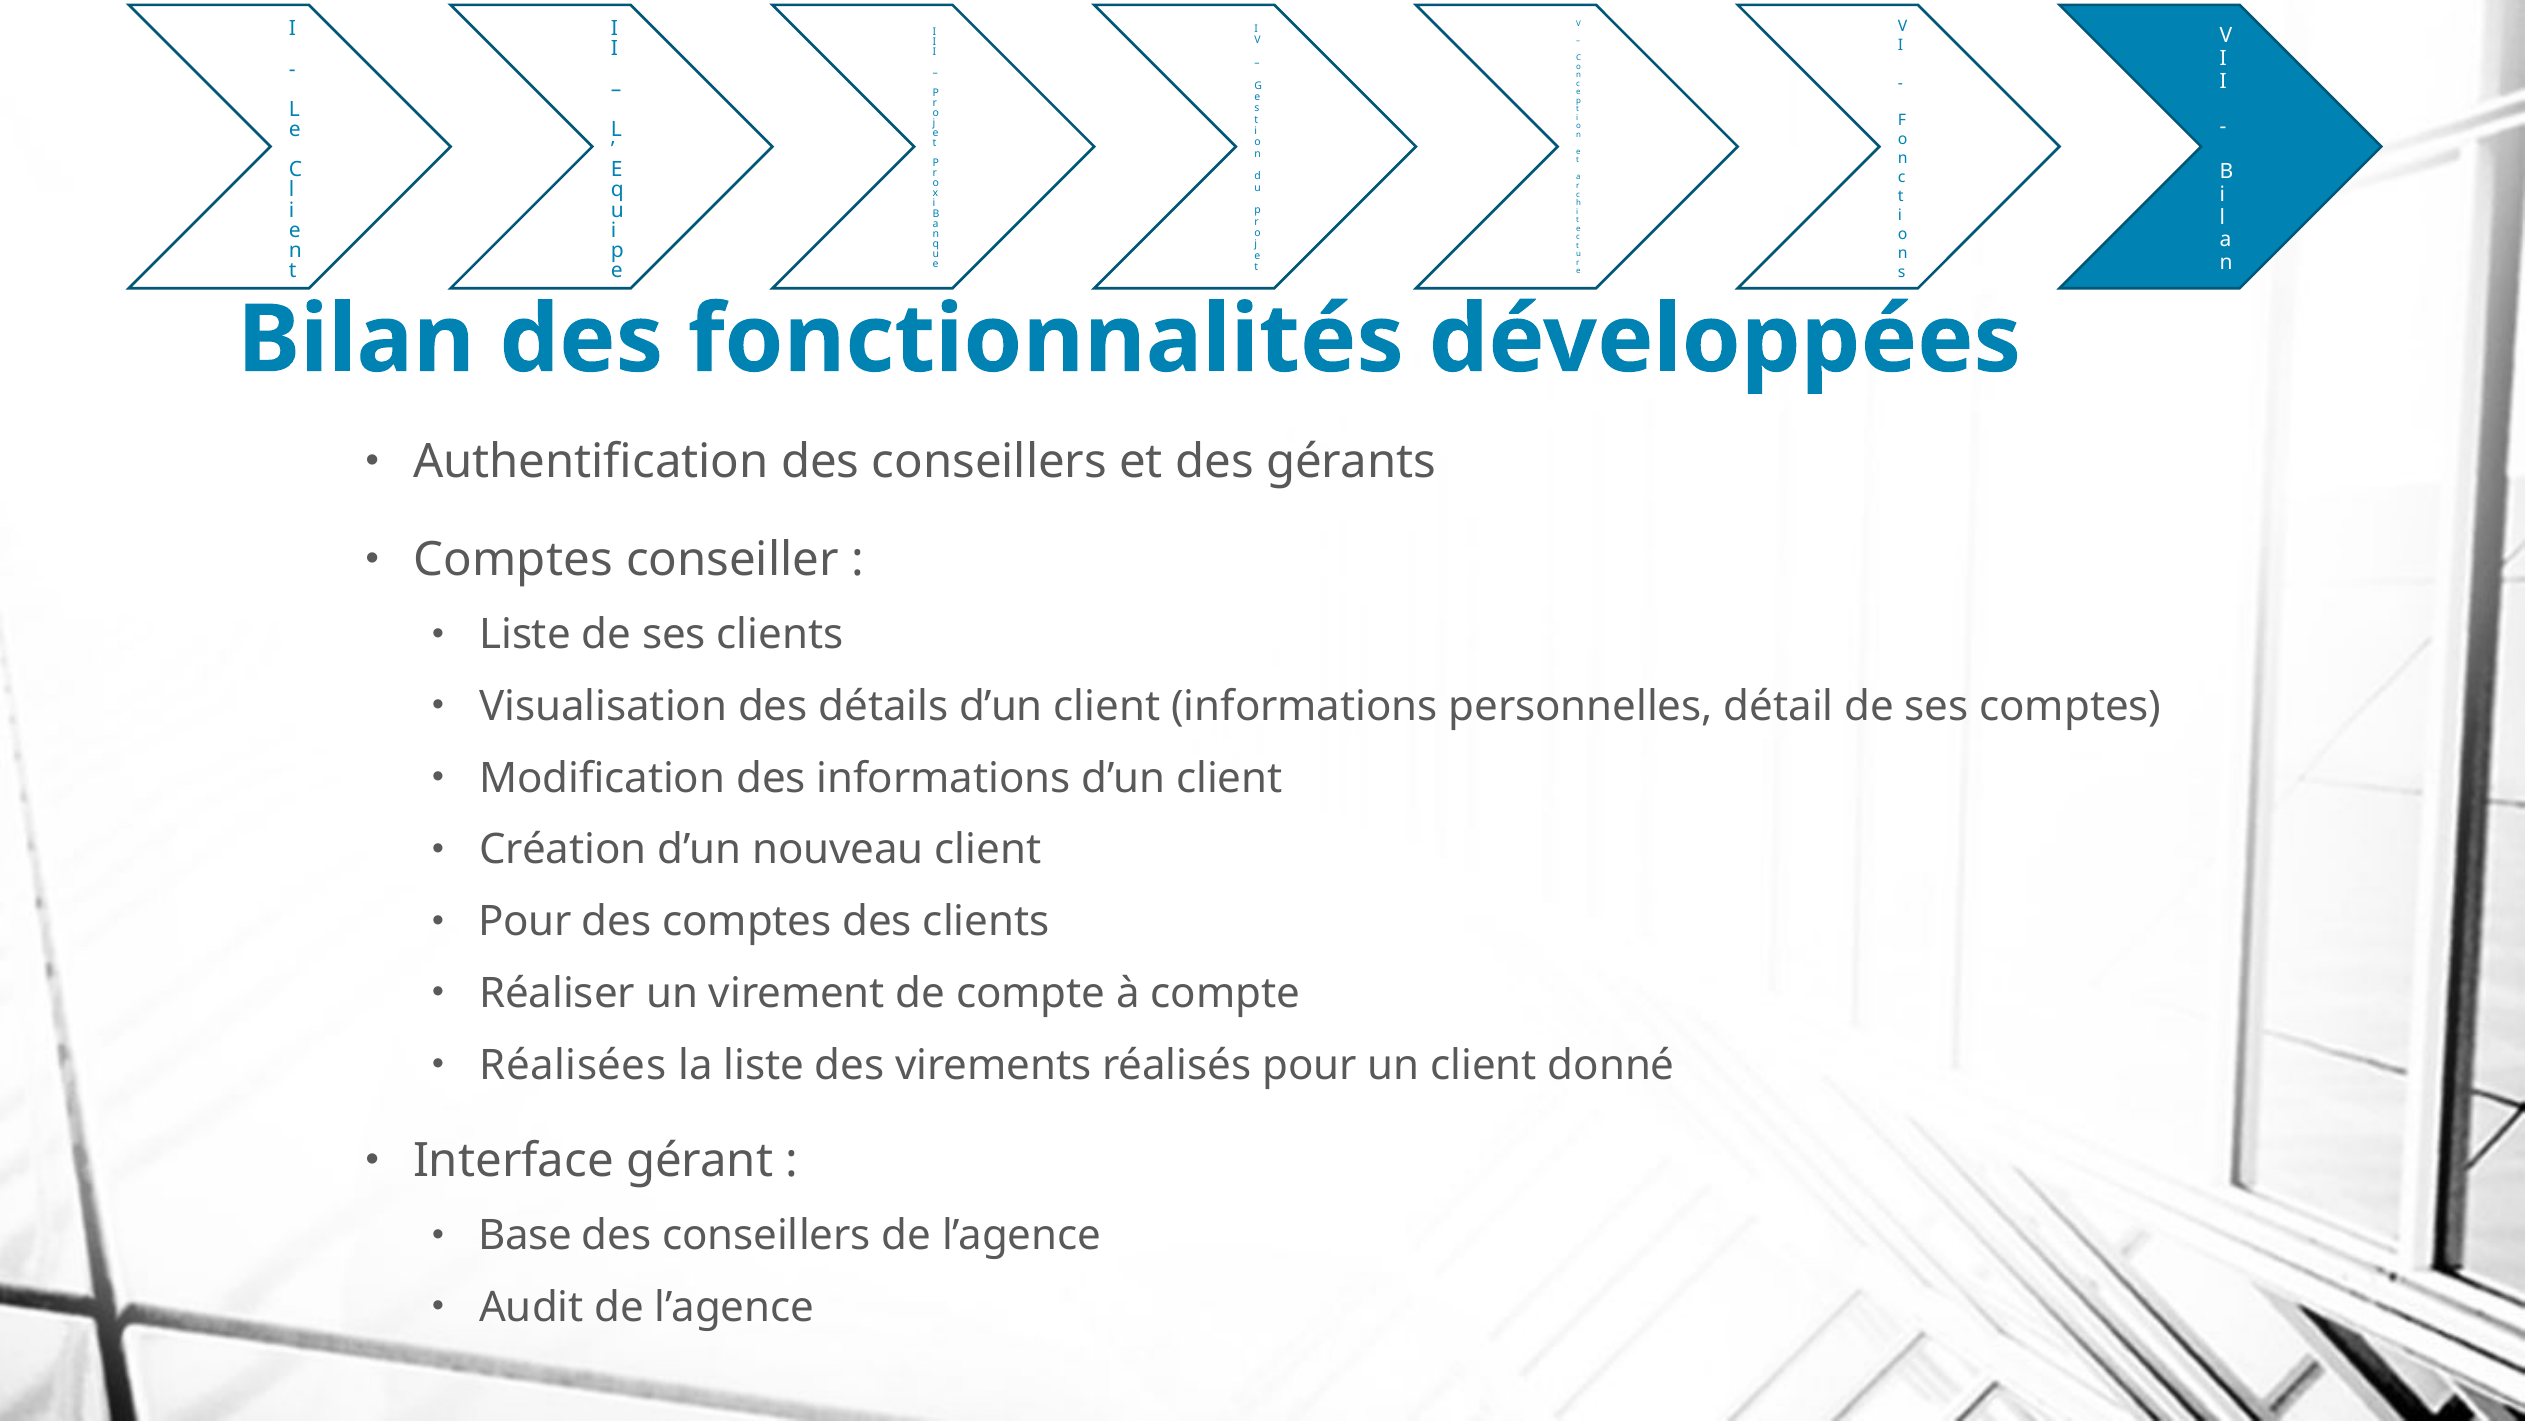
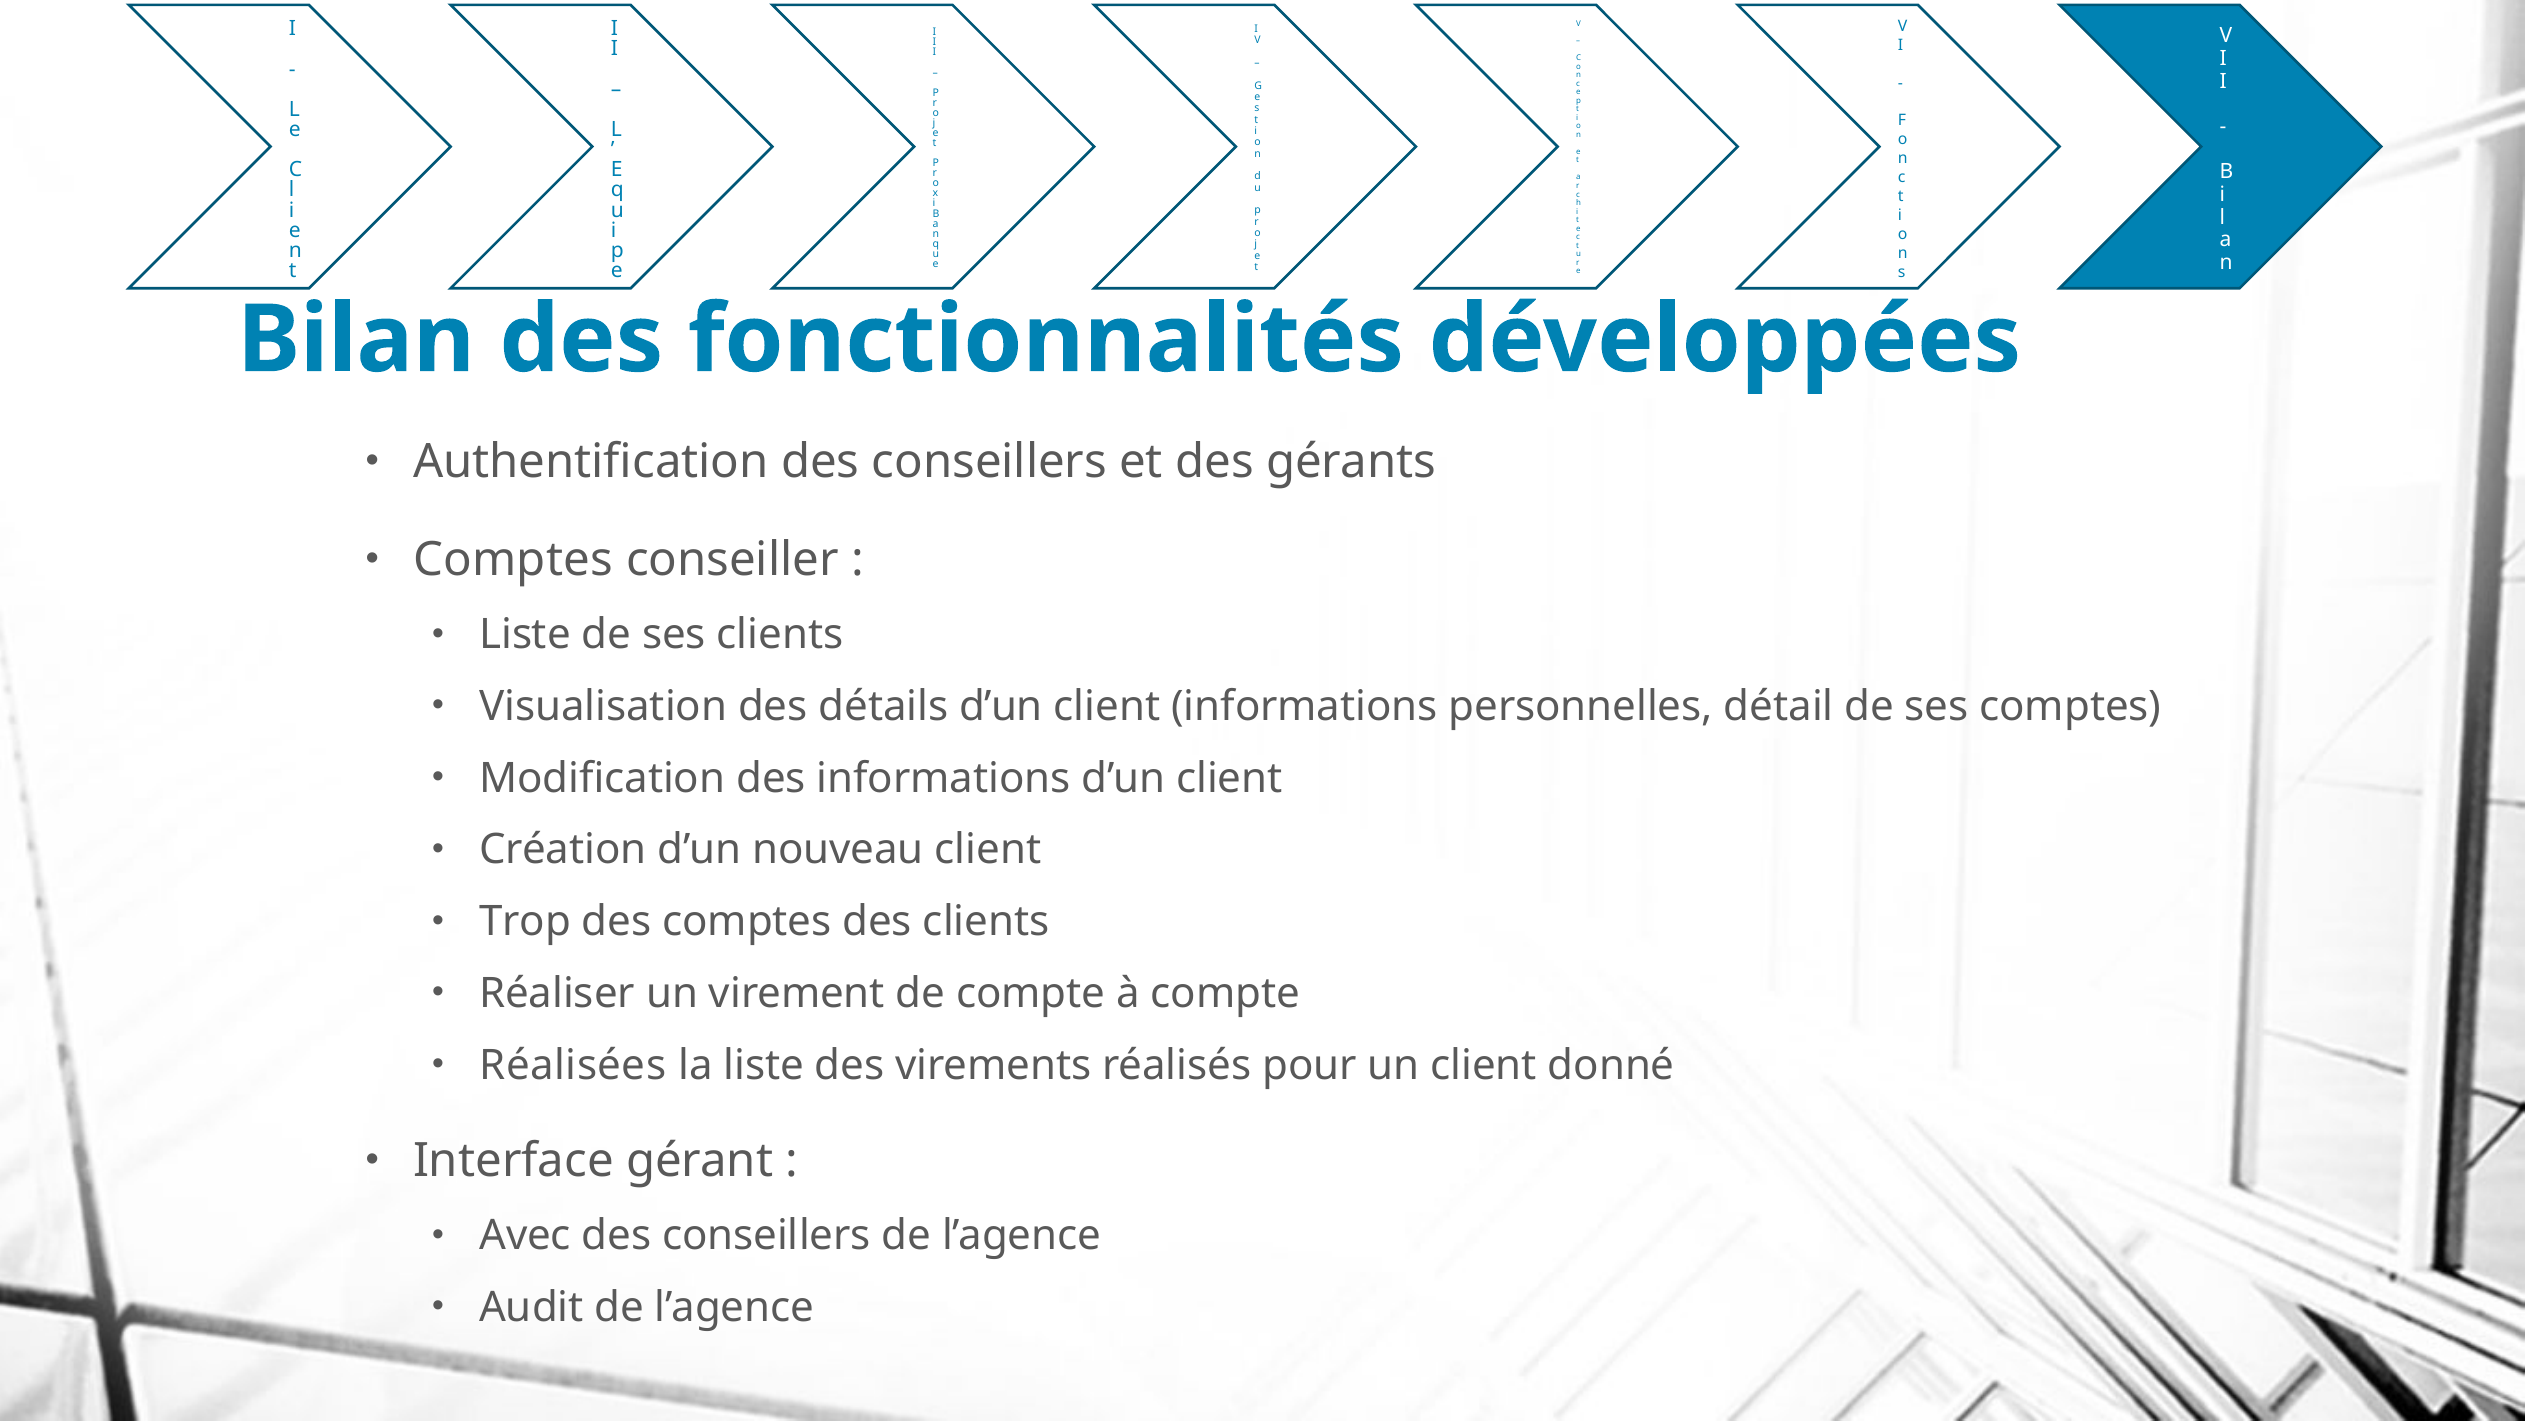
Pour at (525, 922): Pour -> Trop
Base: Base -> Avec
